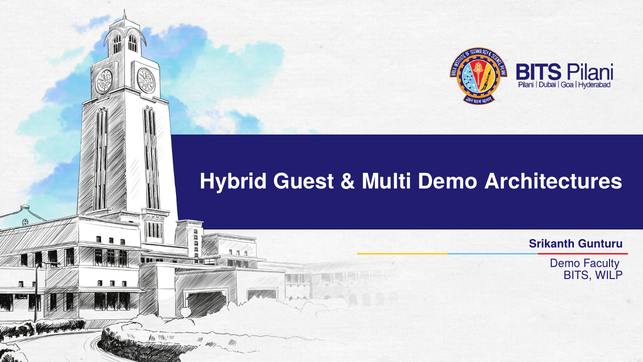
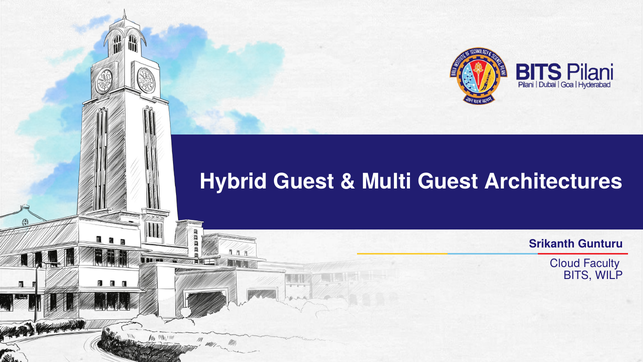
Multi Demo: Demo -> Guest
Demo at (565, 263): Demo -> Cloud
